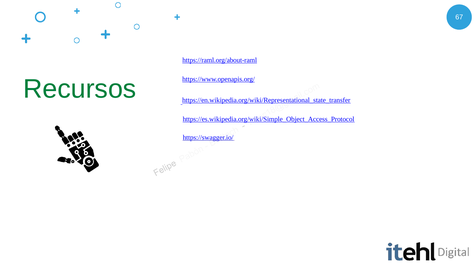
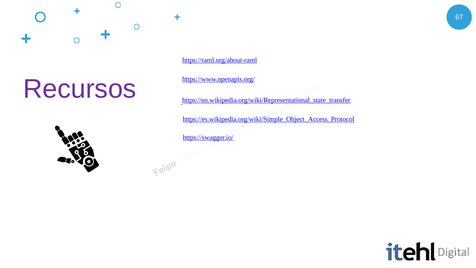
Recursos colour: green -> purple
